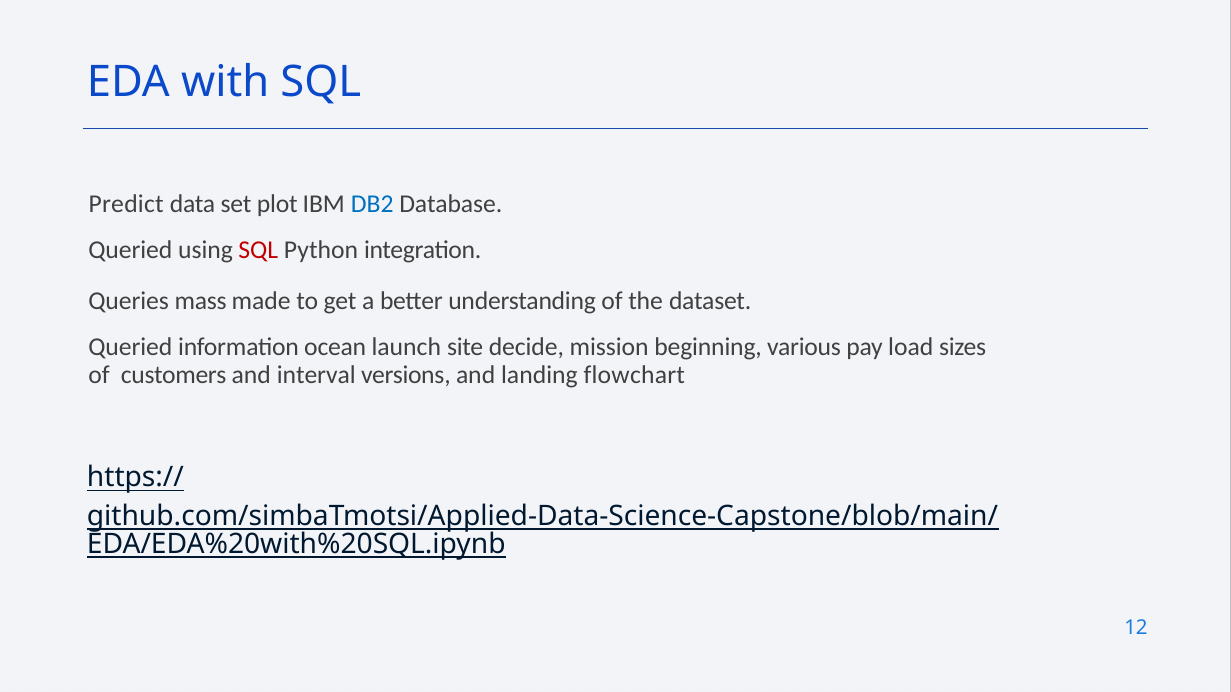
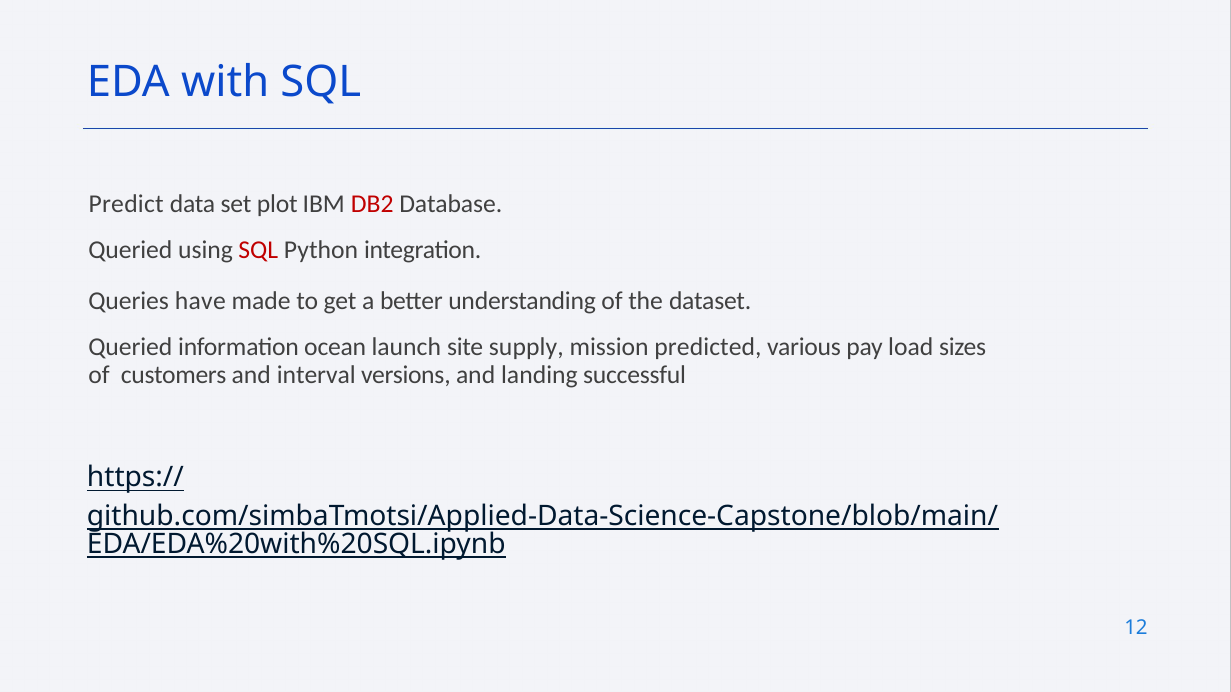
DB2 colour: blue -> red
mass: mass -> have
decide: decide -> supply
beginning: beginning -> predicted
flowchart: flowchart -> successful
